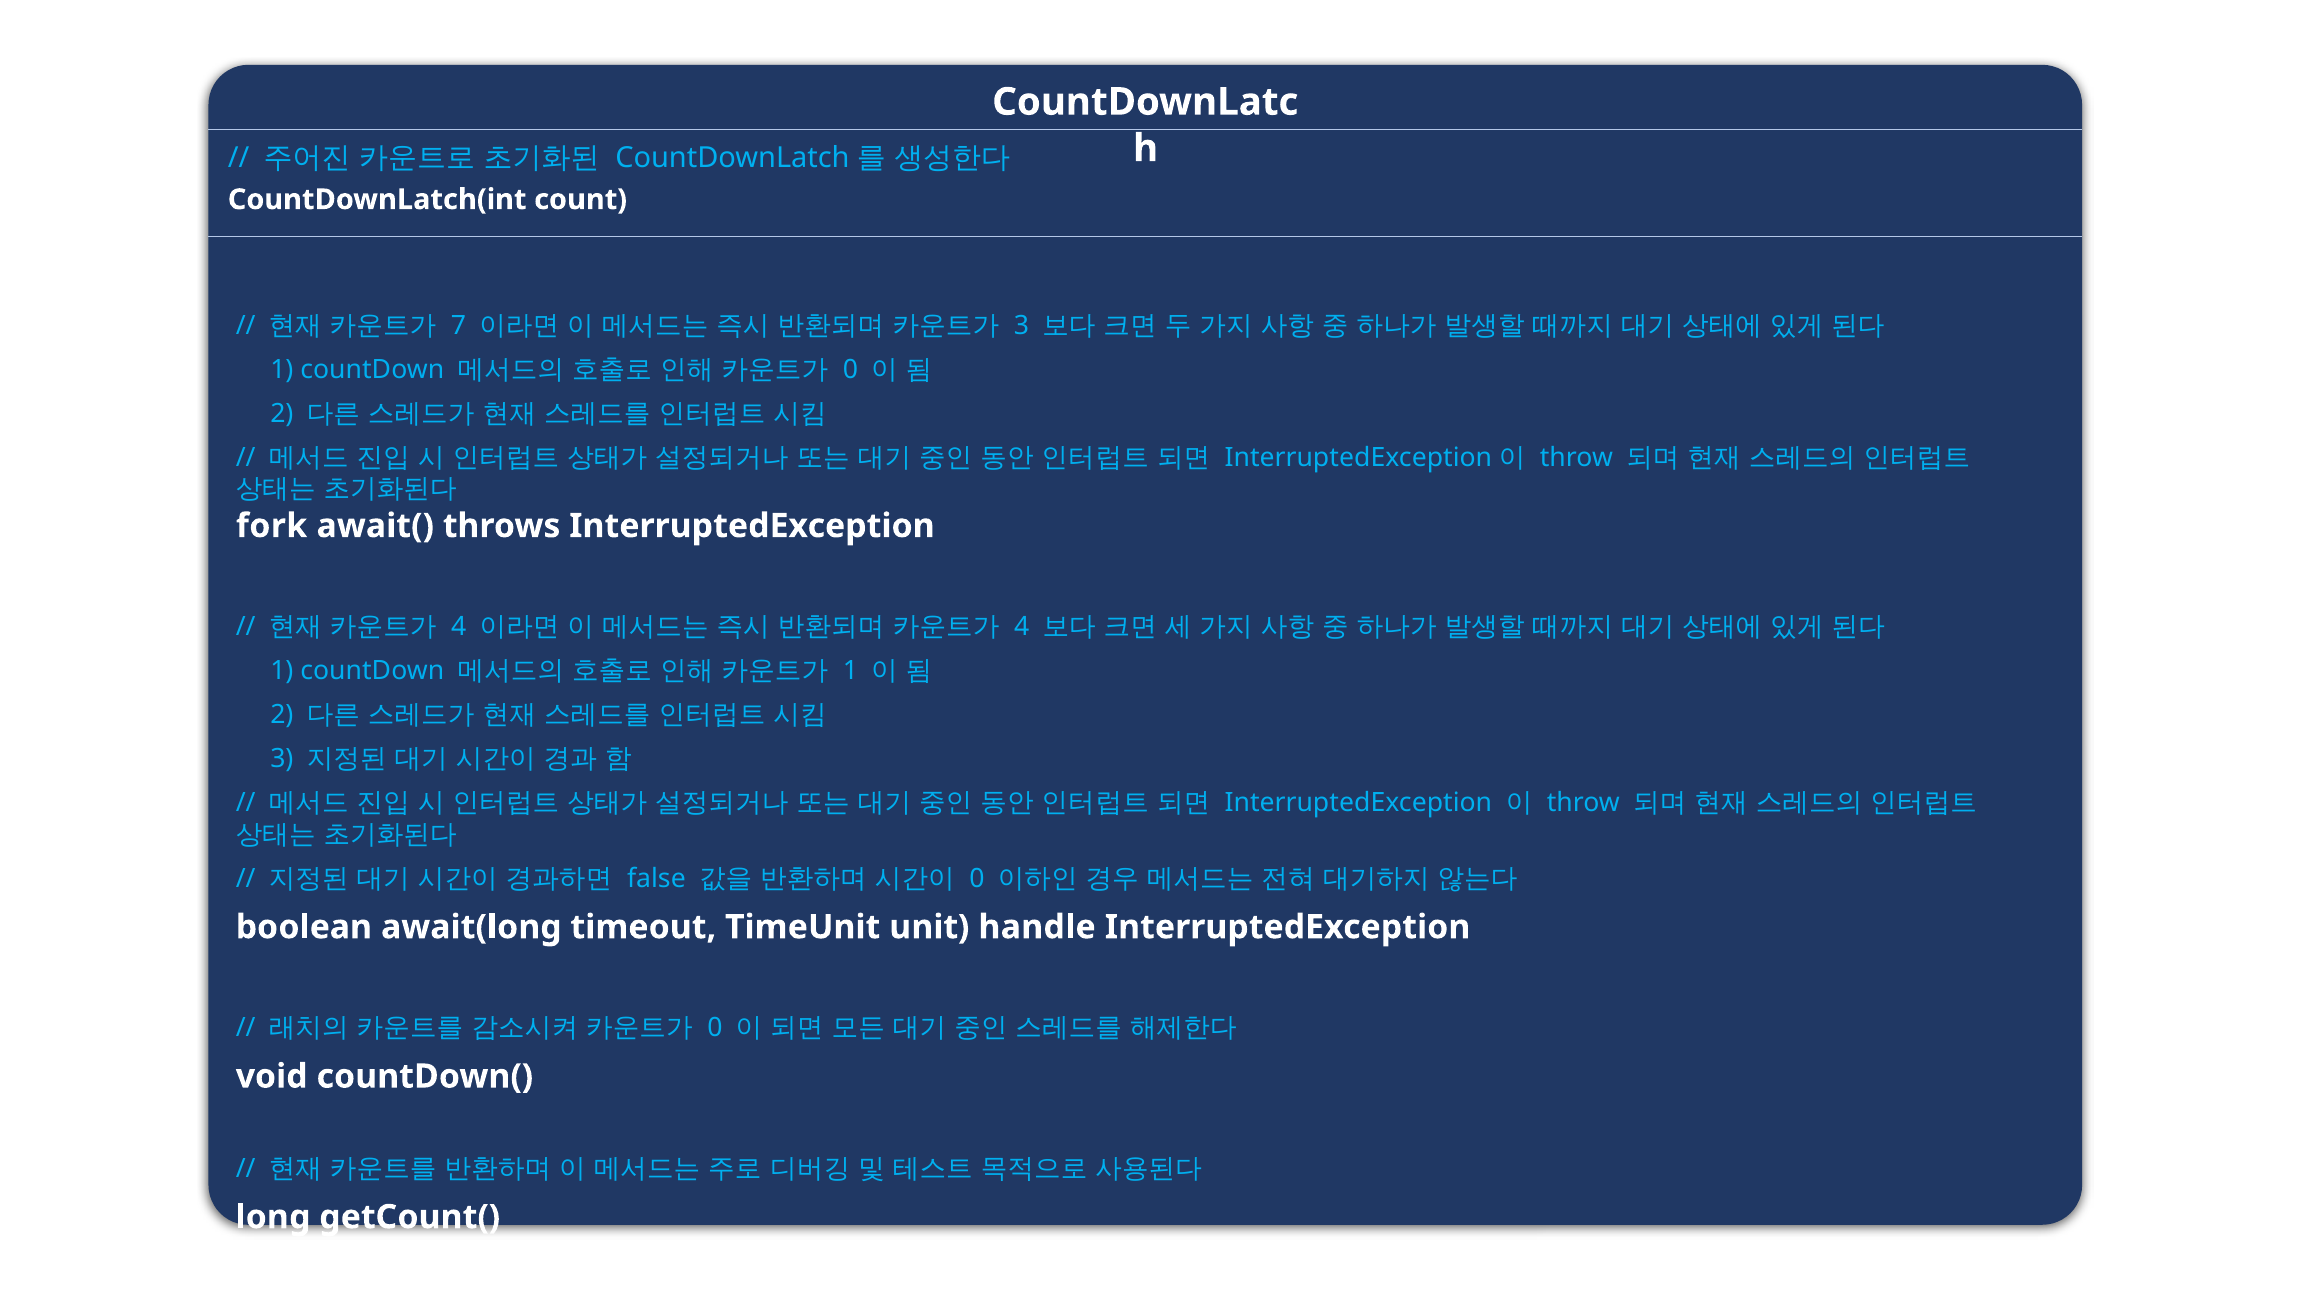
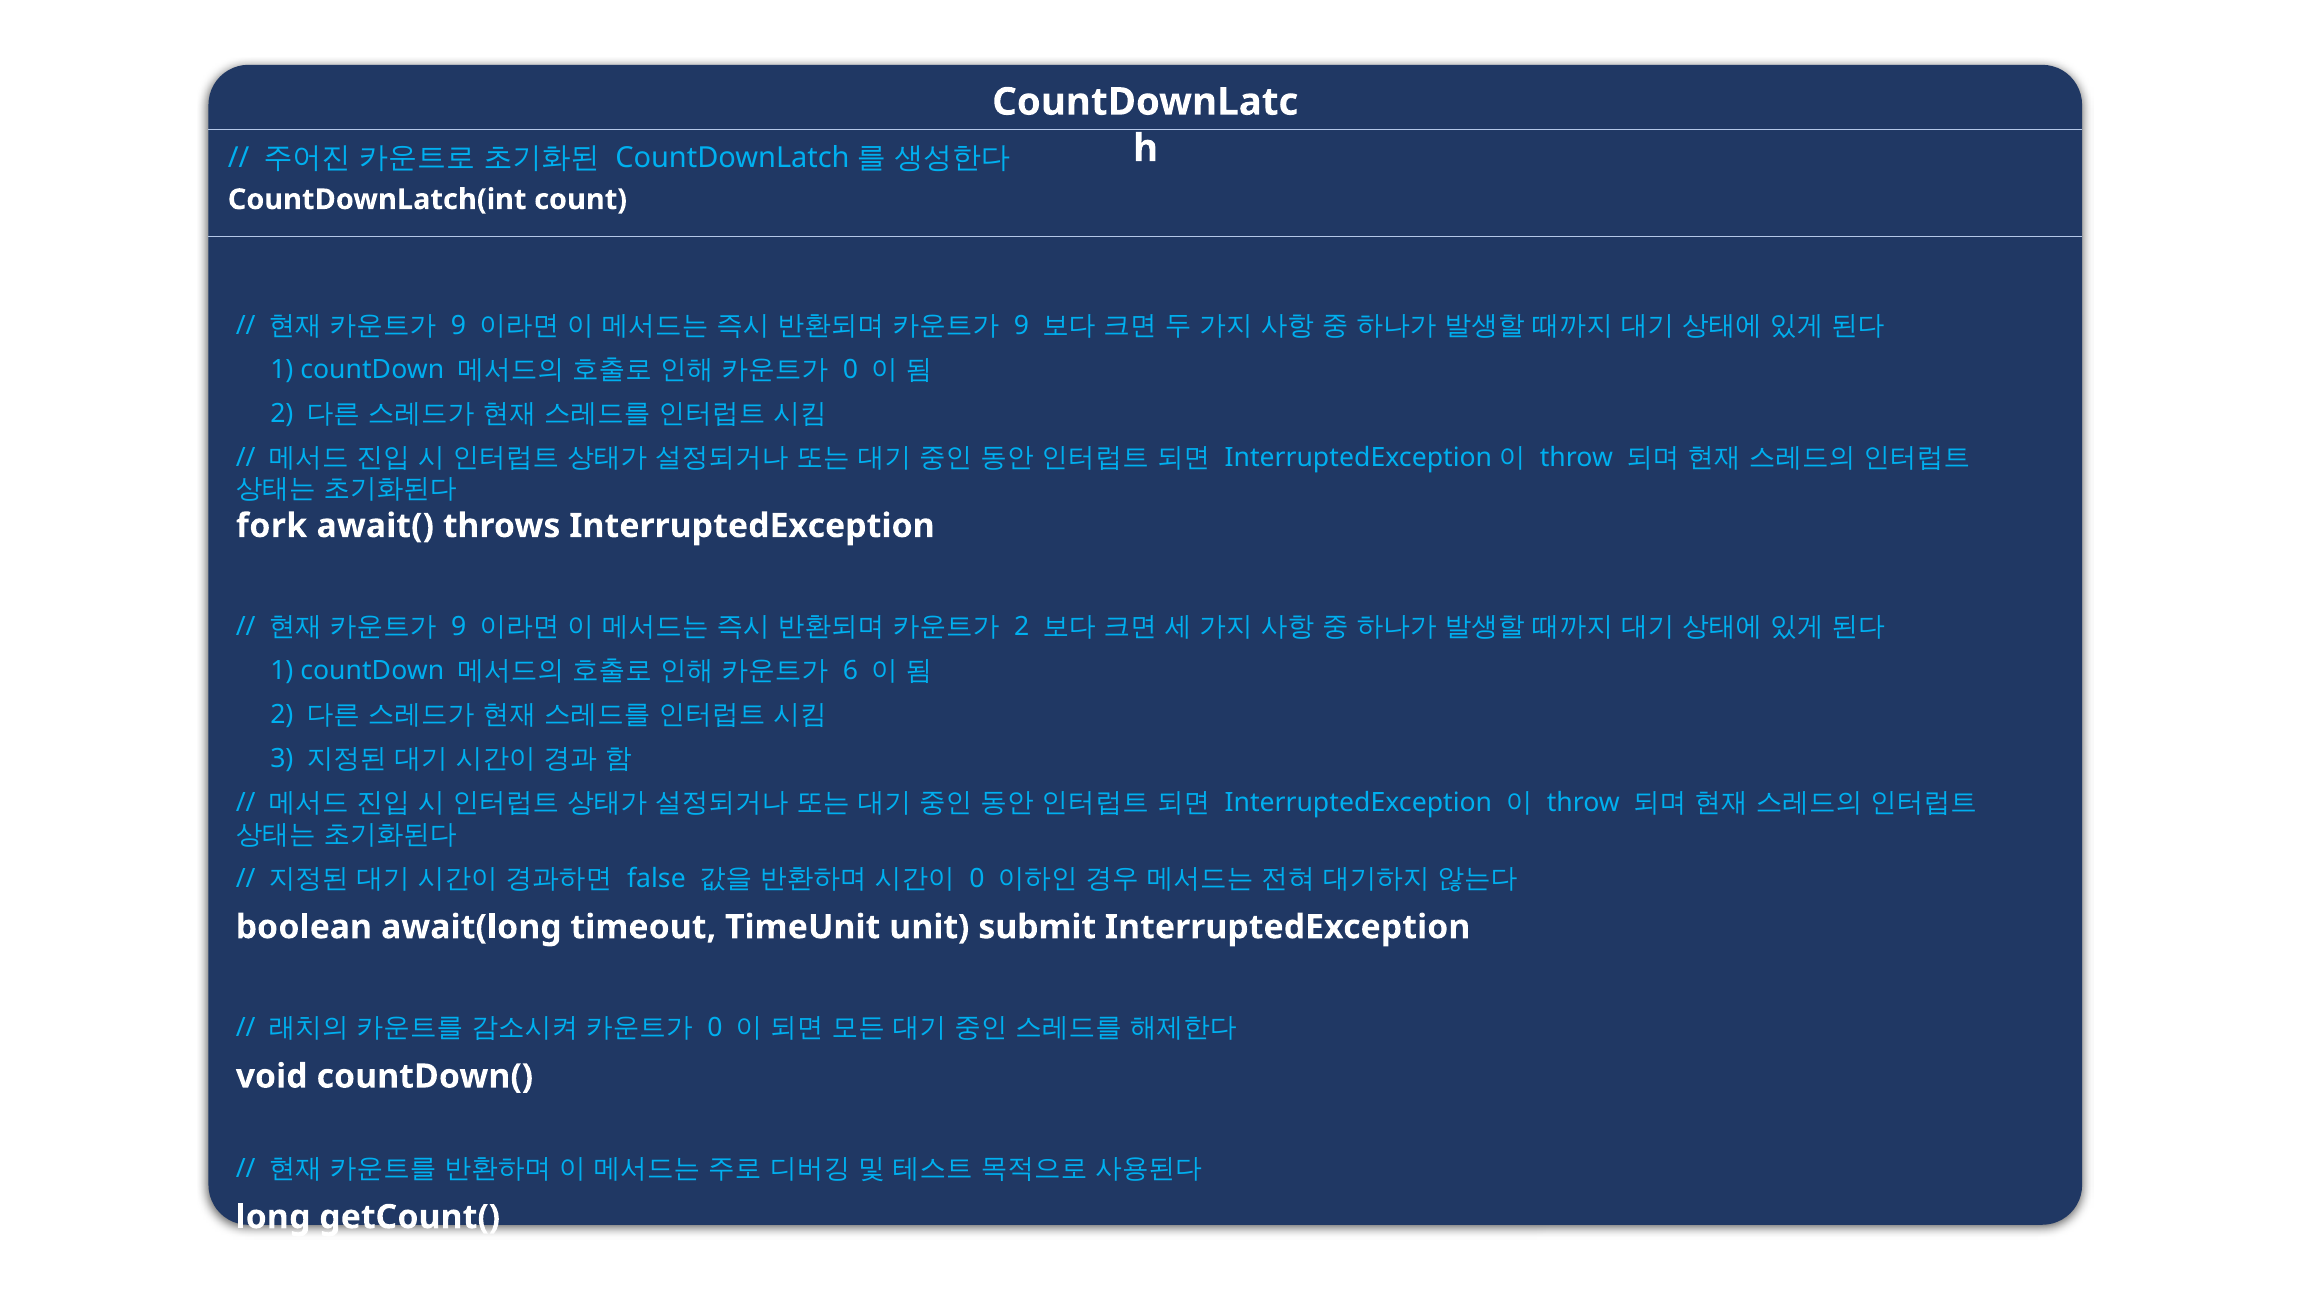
7 at (459, 325): 7 -> 9
3 at (1021, 325): 3 -> 9
4 at (459, 626): 4 -> 9
4 at (1022, 626): 4 -> 2
1 at (850, 670): 1 -> 6
handle: handle -> submit
